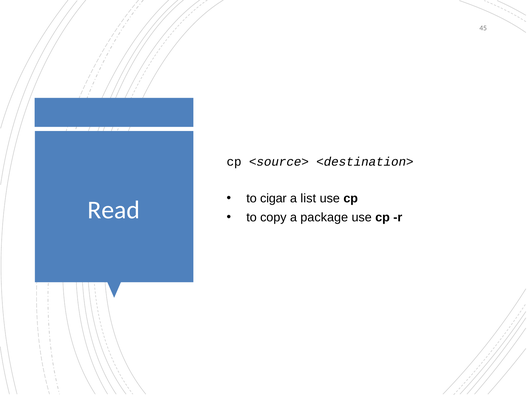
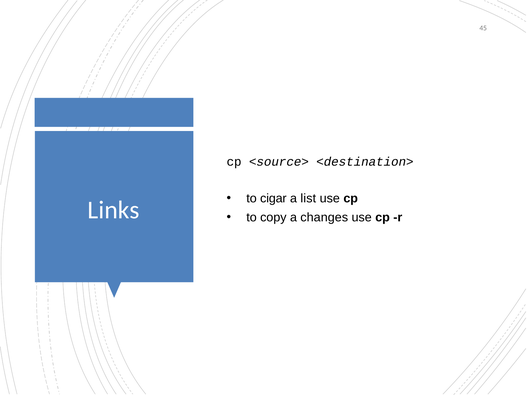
Read: Read -> Links
package: package -> changes
